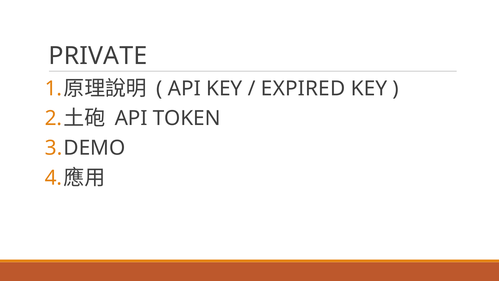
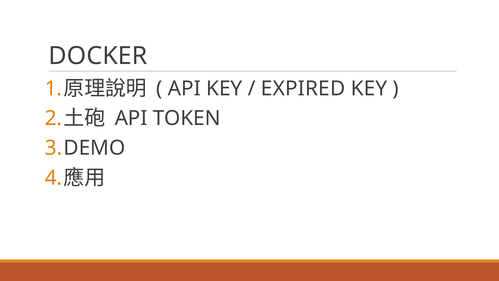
PRIVATE: PRIVATE -> DOCKER
